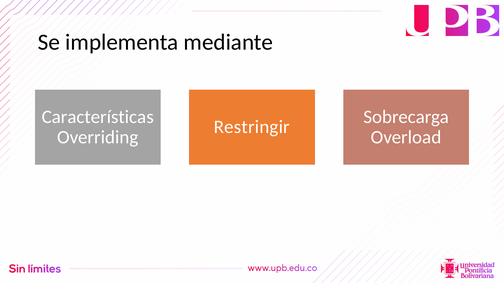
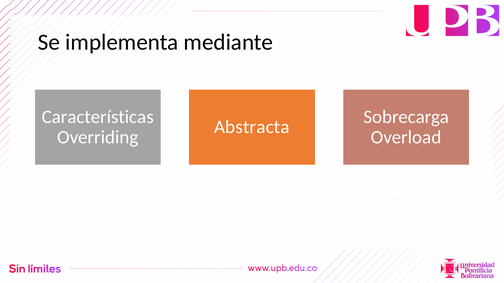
Restringir: Restringir -> Abstracta
